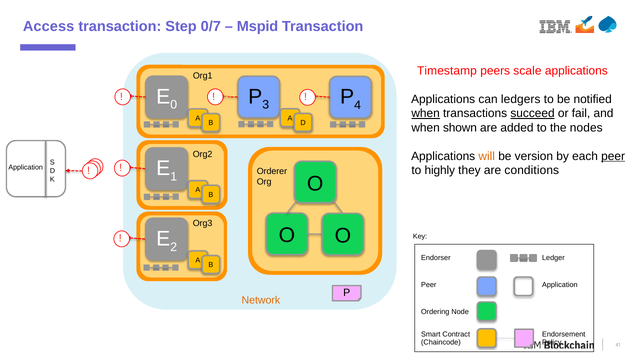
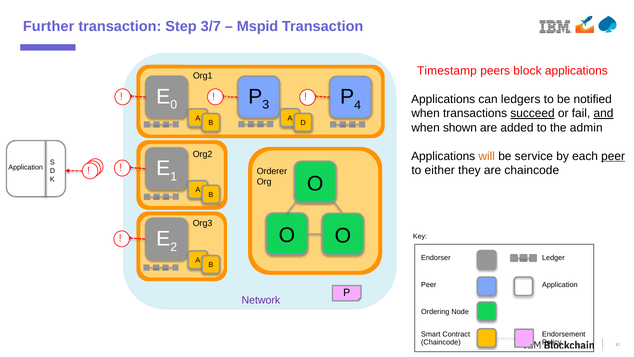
Access: Access -> Further
0/7: 0/7 -> 3/7
scale: scale -> block
when at (426, 113) underline: present -> none
and underline: none -> present
nodes: nodes -> admin
version: version -> service
highly: highly -> either
are conditions: conditions -> chaincode
Network colour: orange -> purple
